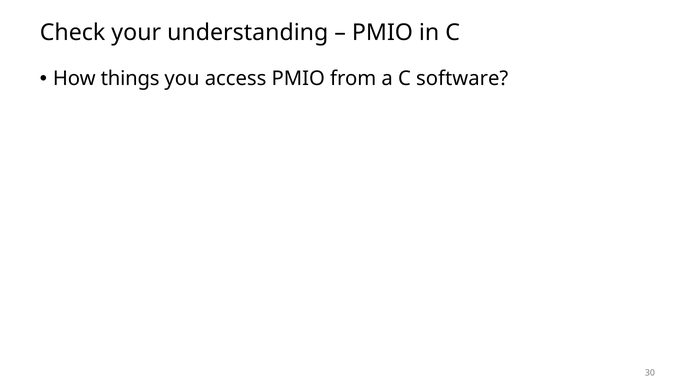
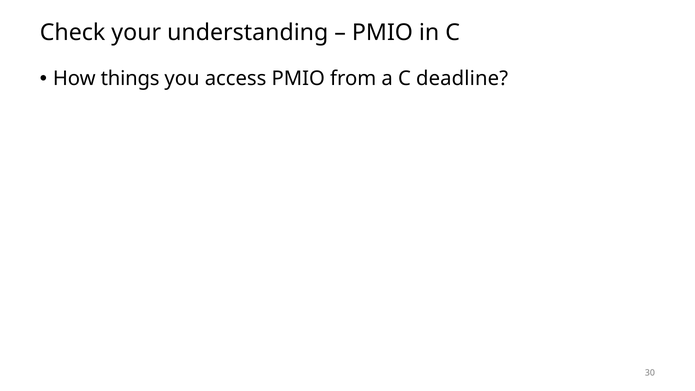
software: software -> deadline
